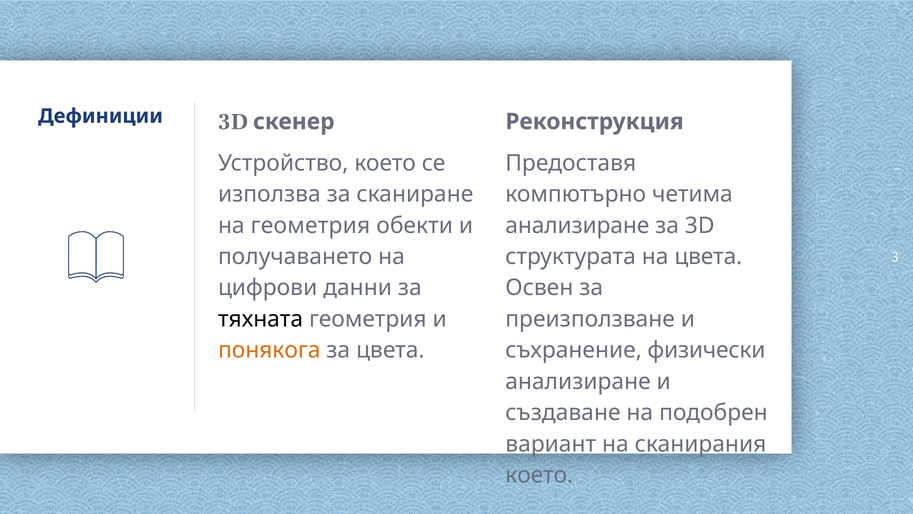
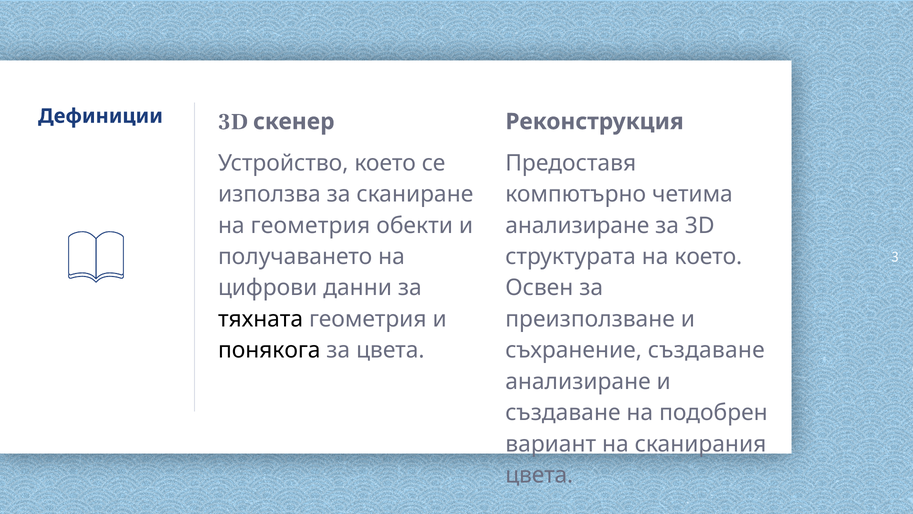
на цвета: цвета -> което
понякога colour: orange -> black
съхранение физически: физически -> създаване
което at (539, 475): което -> цвета
